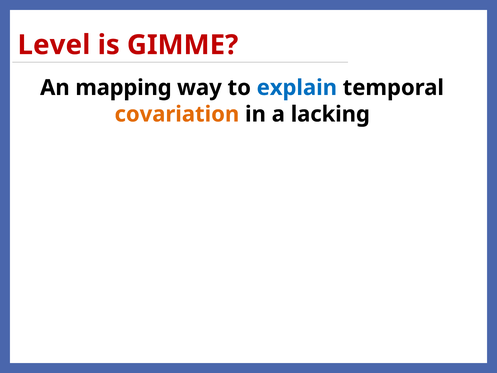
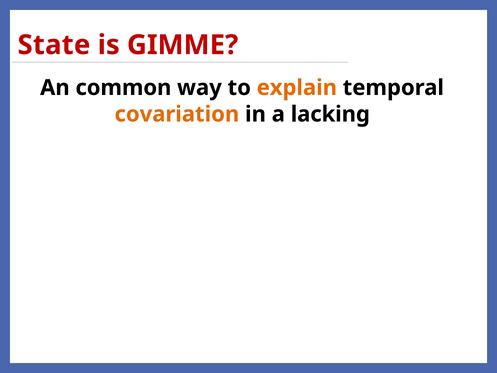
Level: Level -> State
mapping: mapping -> common
explain colour: blue -> orange
